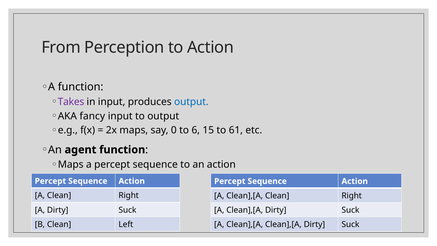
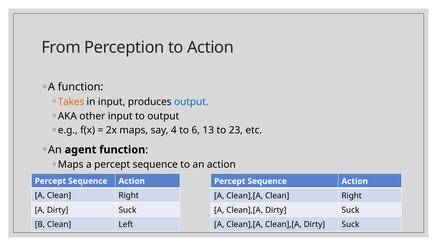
Takes colour: purple -> orange
fancy: fancy -> other
0: 0 -> 4
15: 15 -> 13
61: 61 -> 23
